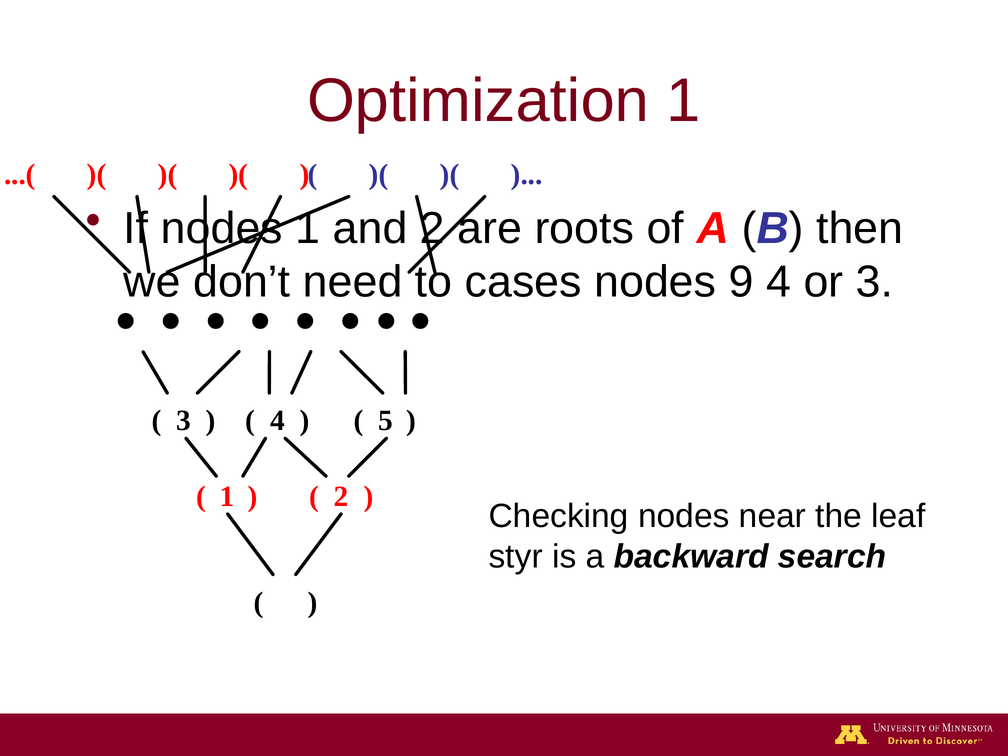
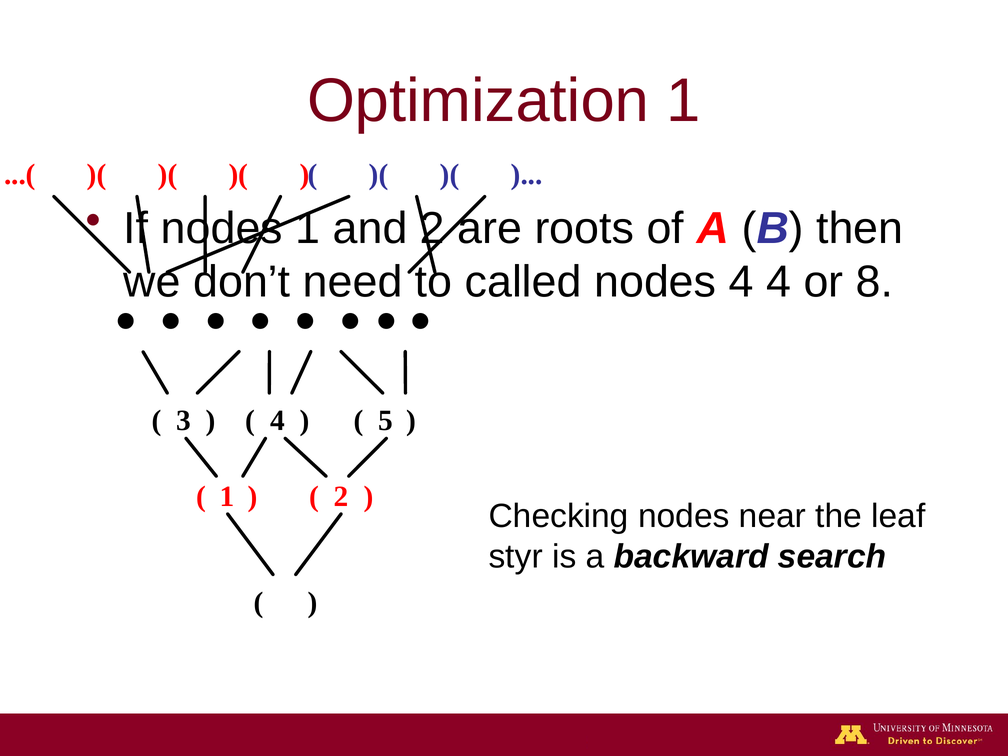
cases: cases -> called
nodes 9: 9 -> 4
or 3: 3 -> 8
